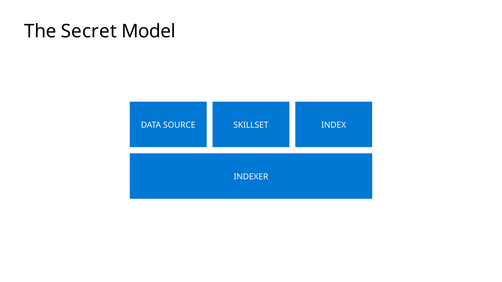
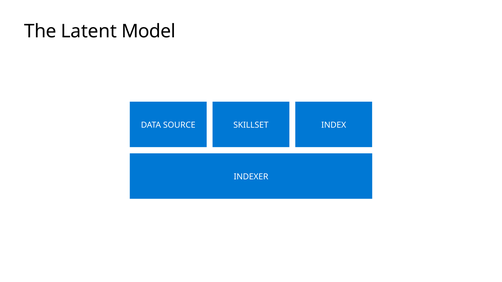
Secret: Secret -> Latent
